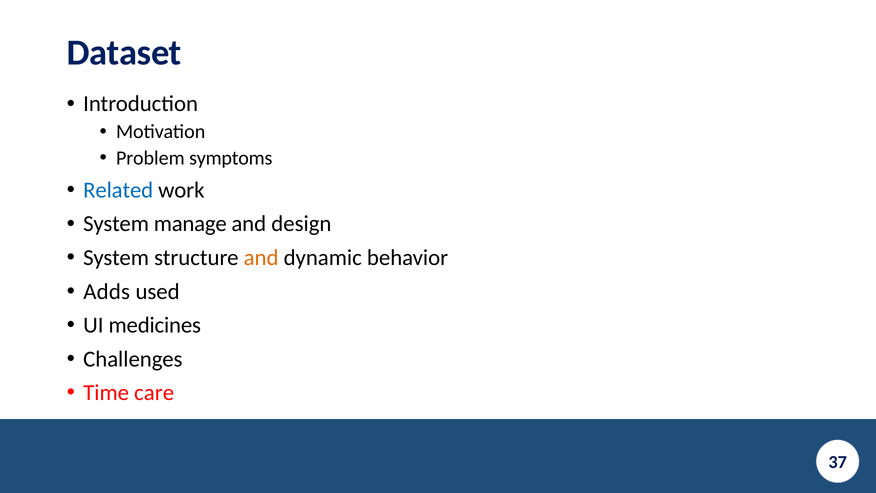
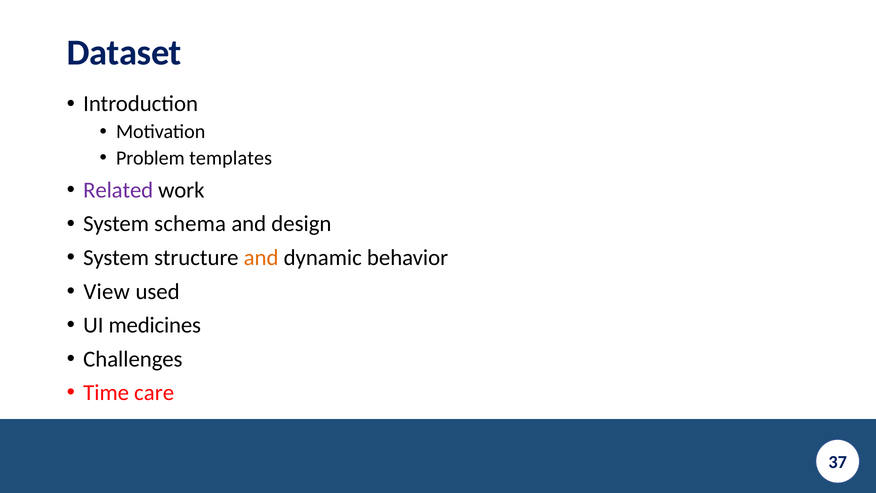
symptoms: symptoms -> templates
Related colour: blue -> purple
manage: manage -> schema
Adds: Adds -> View
